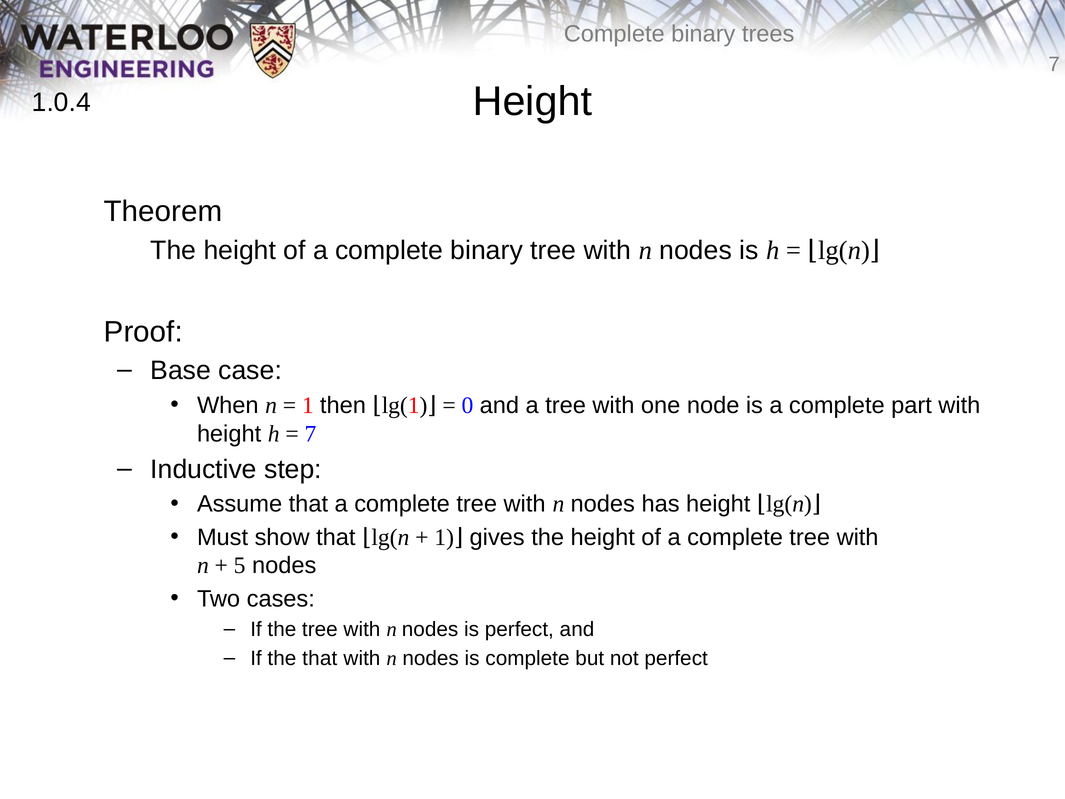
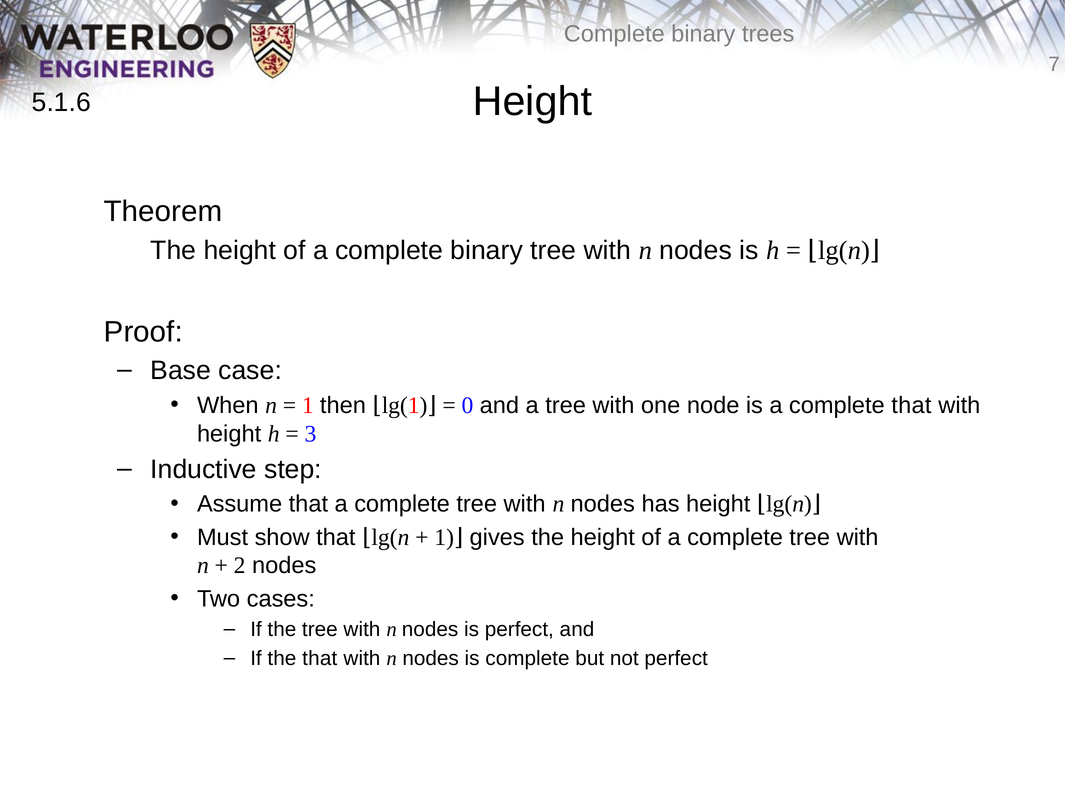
1.0.4: 1.0.4 -> 5.1.6
complete part: part -> that
7 at (310, 434): 7 -> 3
5: 5 -> 2
